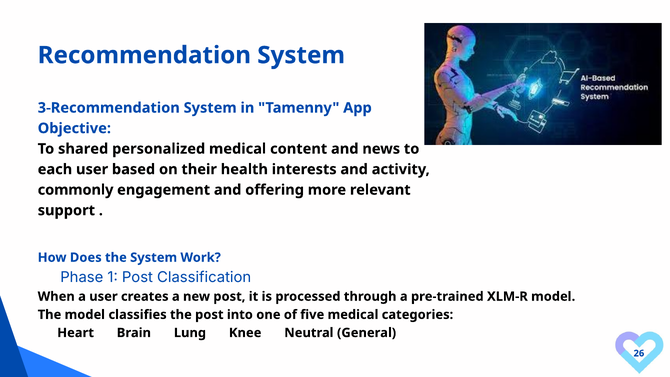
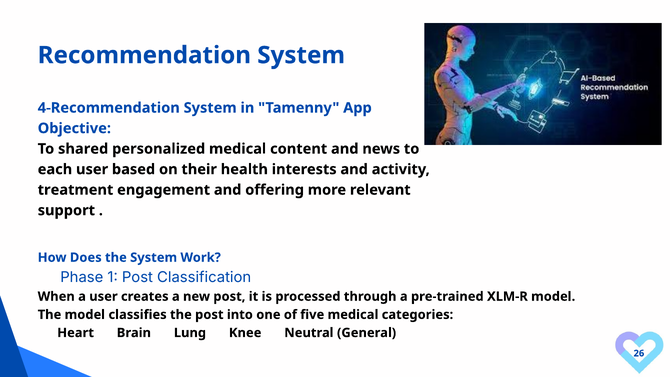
3-Recommendation: 3-Recommendation -> 4-Recommendation
commonly: commonly -> treatment
